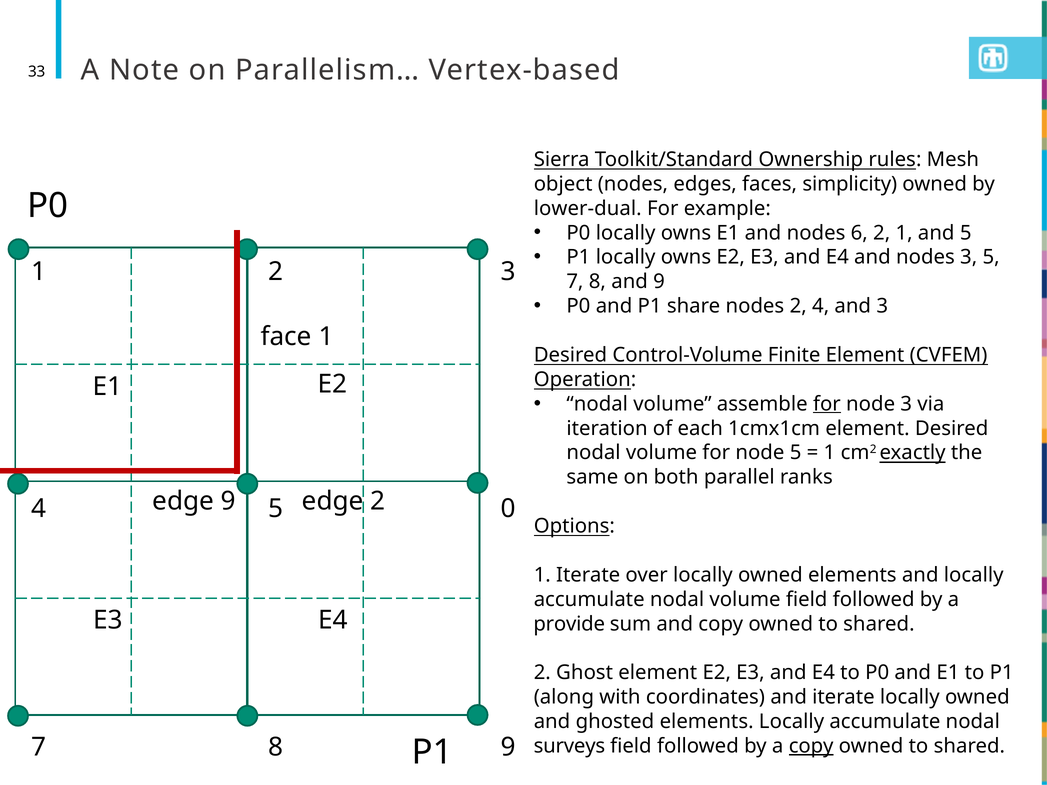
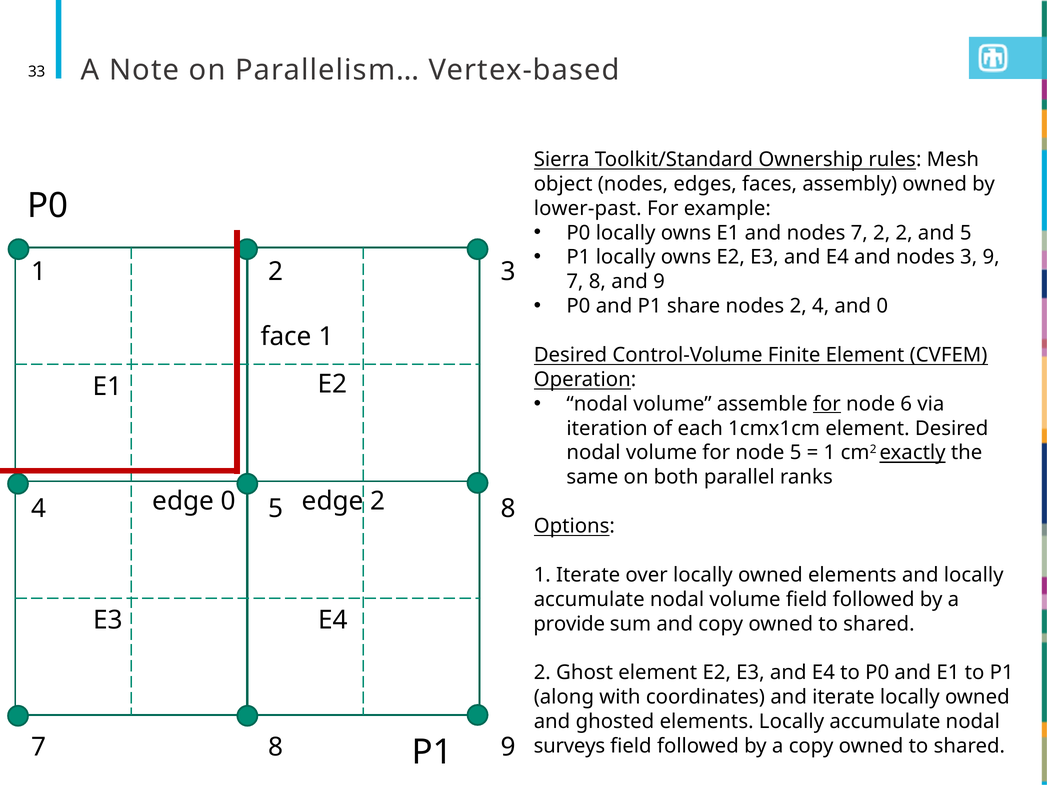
simplicity: simplicity -> assembly
lower-dual: lower-dual -> lower-past
nodes 6: 6 -> 7
2 1: 1 -> 2
3 5: 5 -> 9
and 3: 3 -> 0
node 3: 3 -> 6
edge 9: 9 -> 0
5 0: 0 -> 8
copy at (811, 746) underline: present -> none
